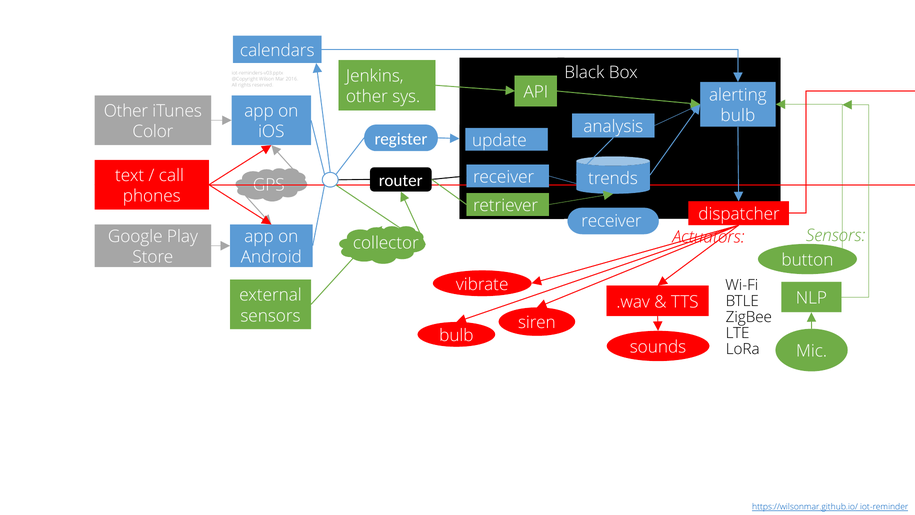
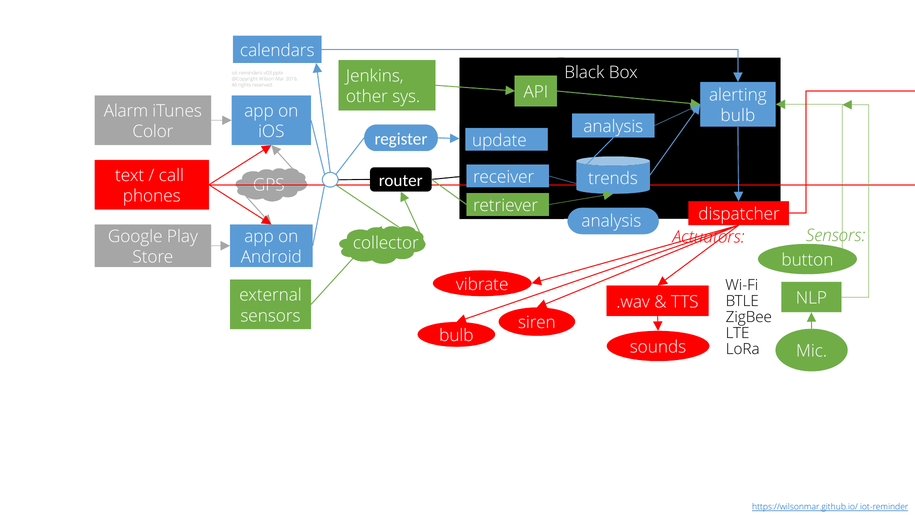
Other at (126, 111): Other -> Alarm
receiver at (611, 221): receiver -> analysis
